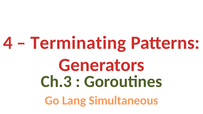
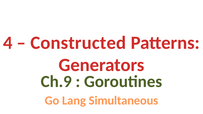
Terminating: Terminating -> Constructed
Ch.3: Ch.3 -> Ch.9
